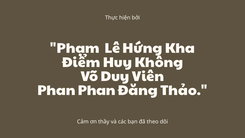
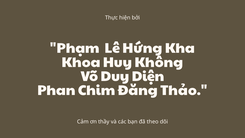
Điểm: Điểm -> Khoa
Viên: Viên -> Diện
Phan Phan: Phan -> Chim
